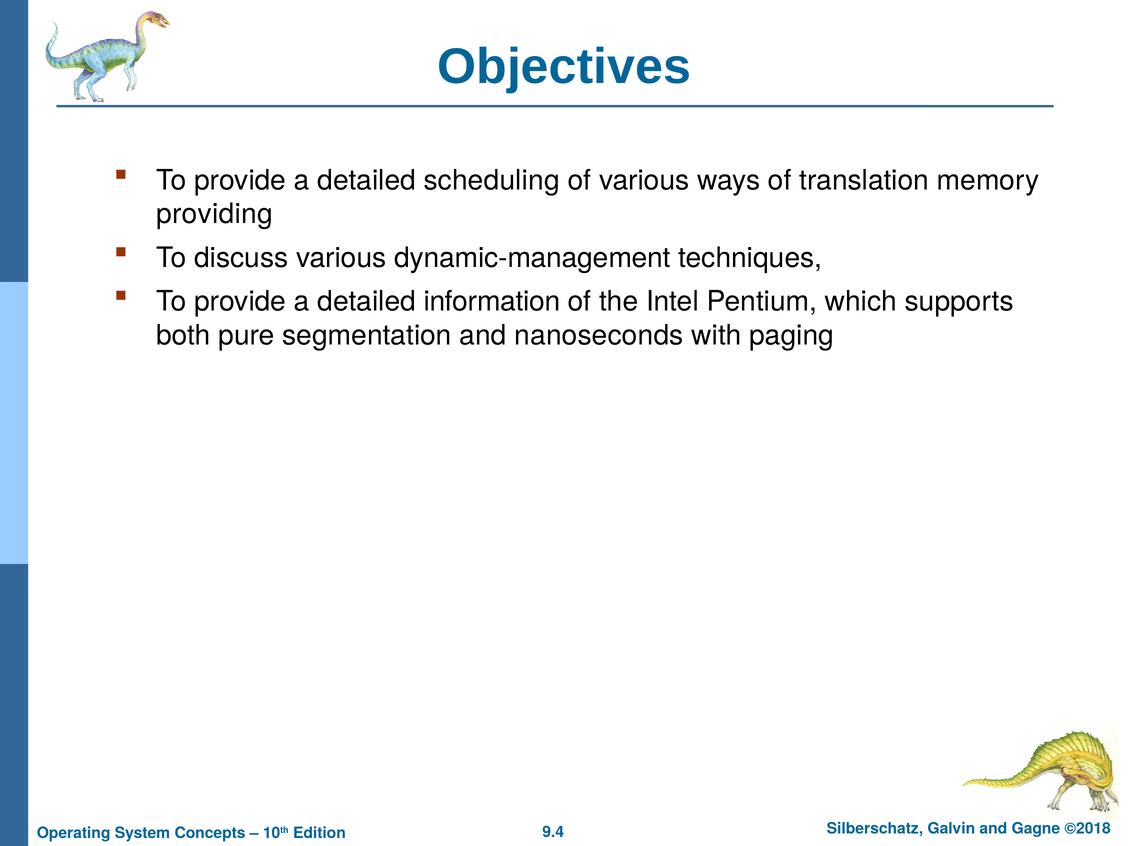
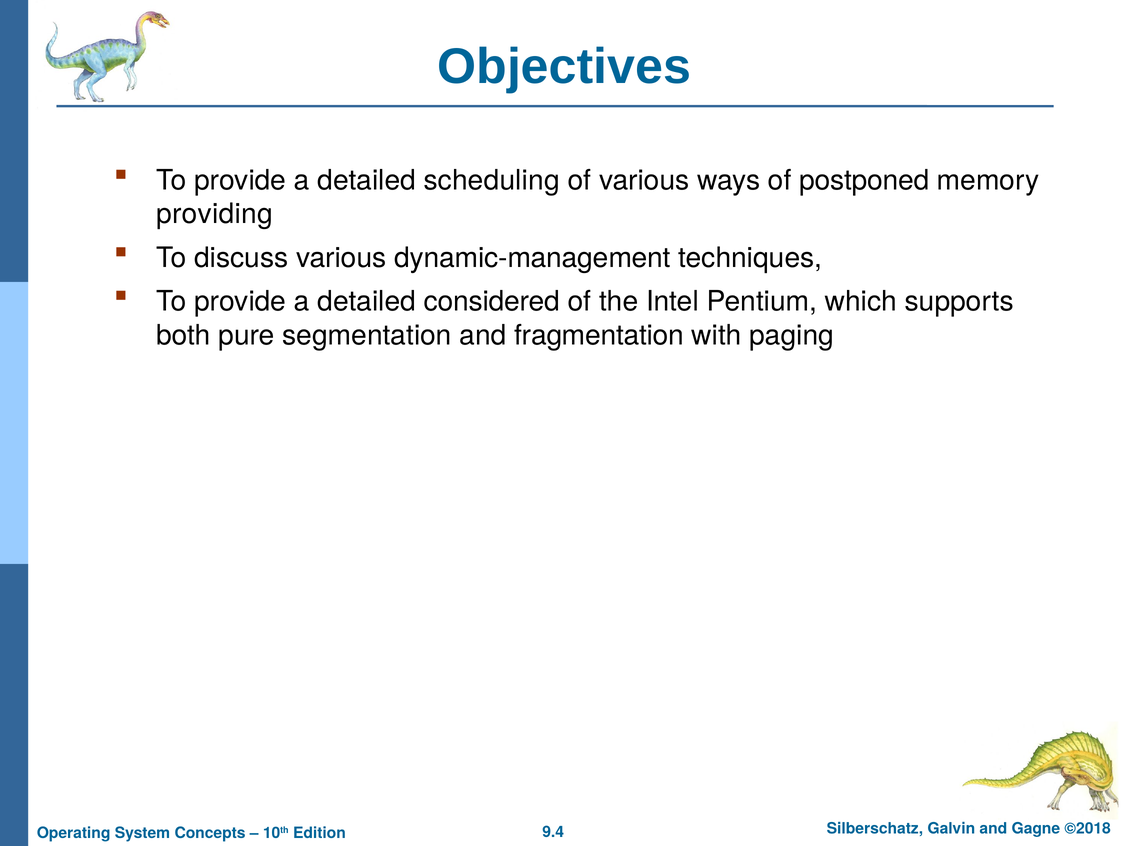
translation: translation -> postponed
information: information -> considered
nanoseconds: nanoseconds -> fragmentation
